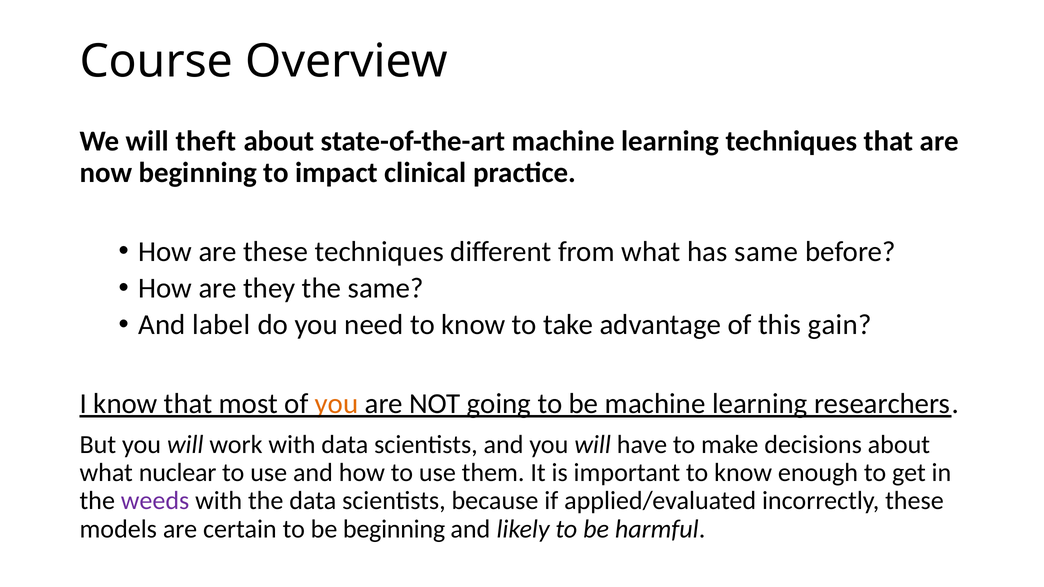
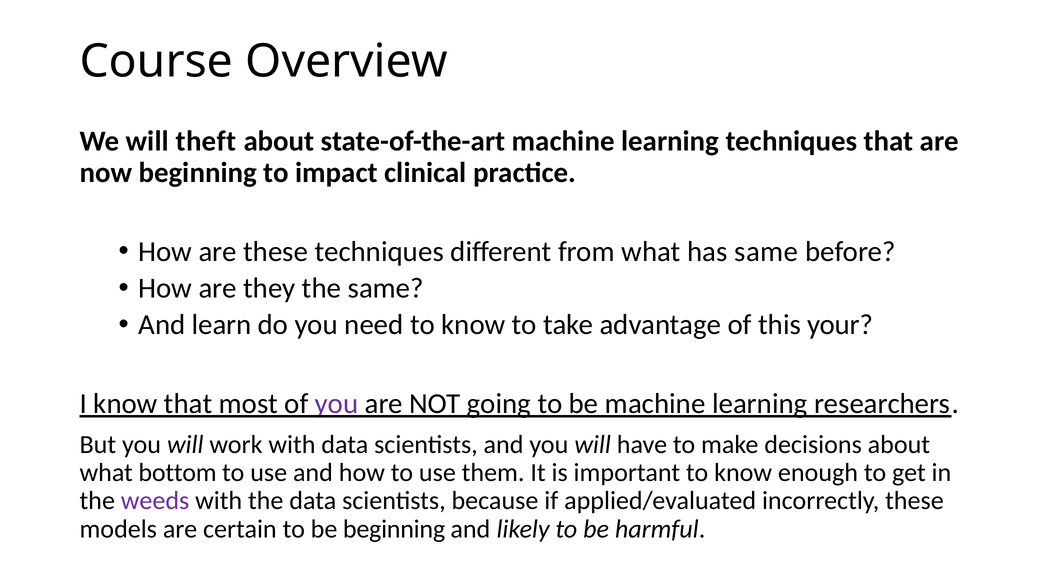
label: label -> learn
gain: gain -> your
you at (337, 404) colour: orange -> purple
nuclear: nuclear -> bottom
